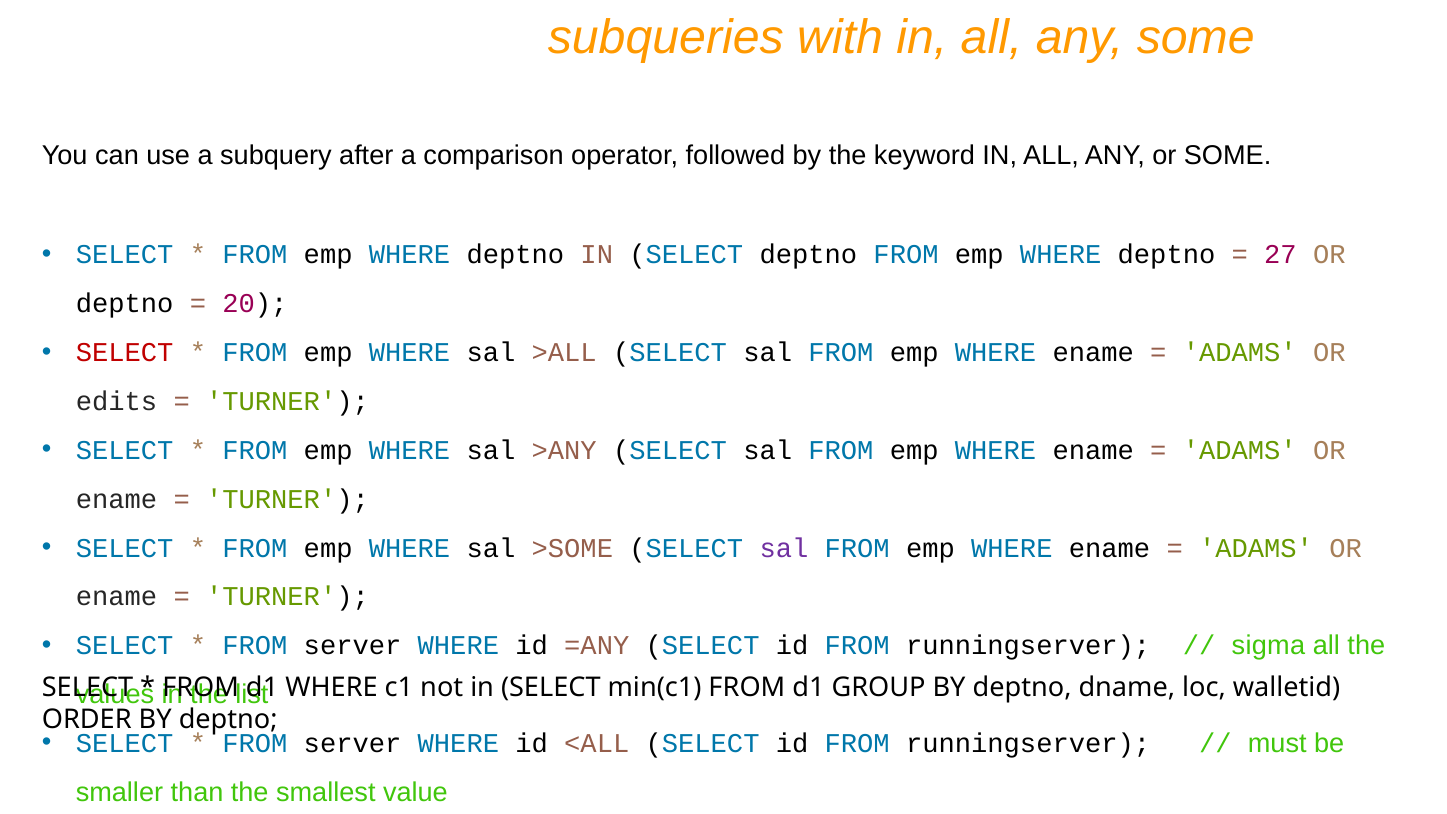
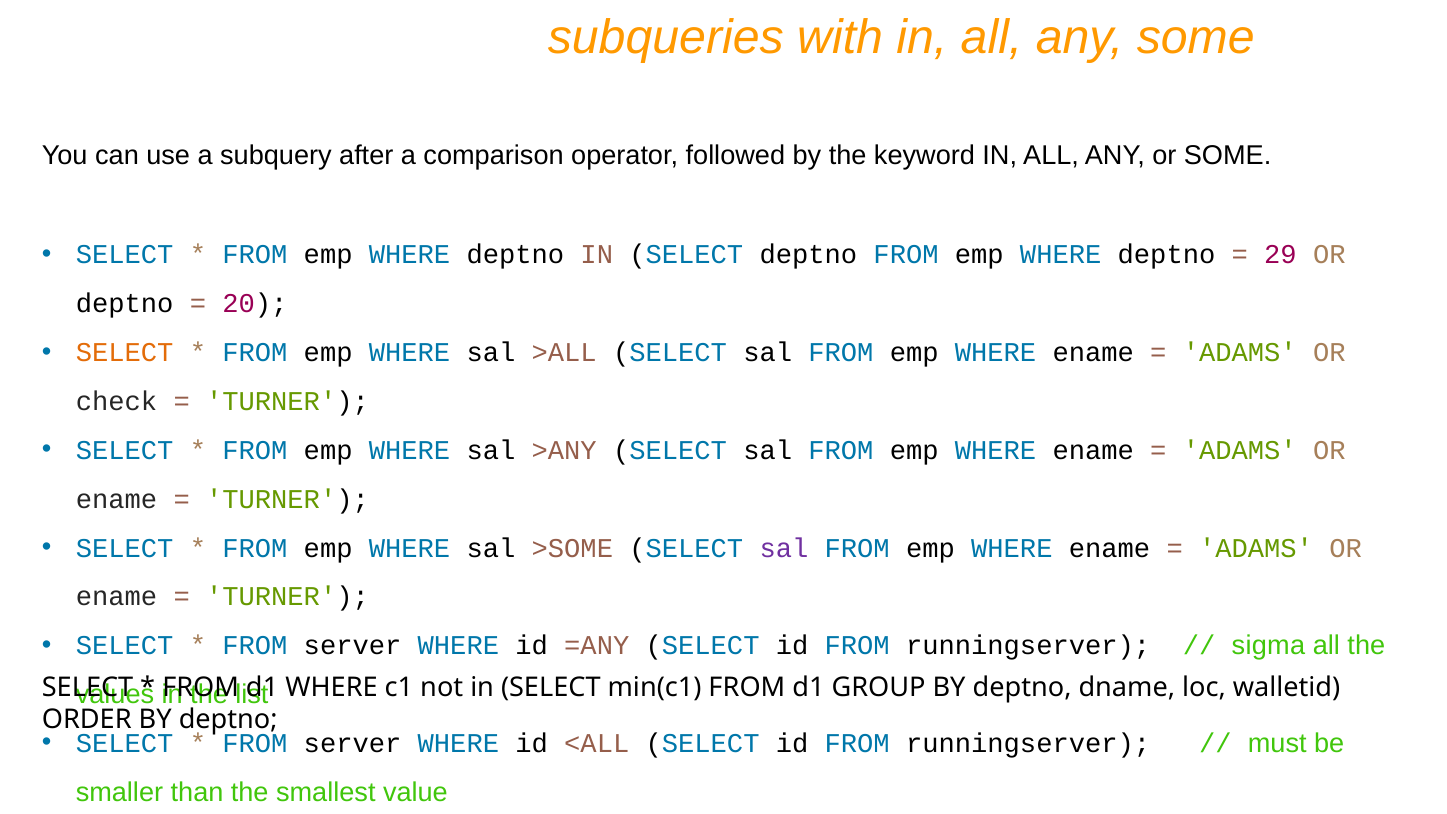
27: 27 -> 29
SELECT at (125, 353) colour: red -> orange
edits: edits -> check
